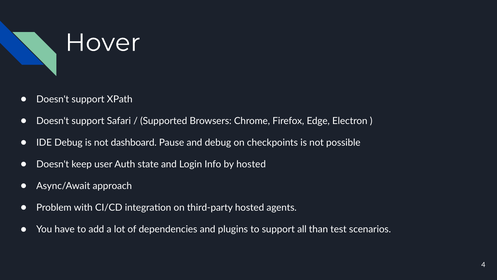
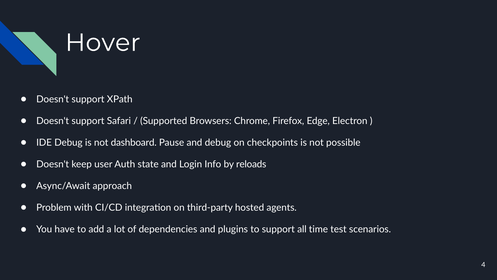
by hosted: hosted -> reloads
than: than -> time
